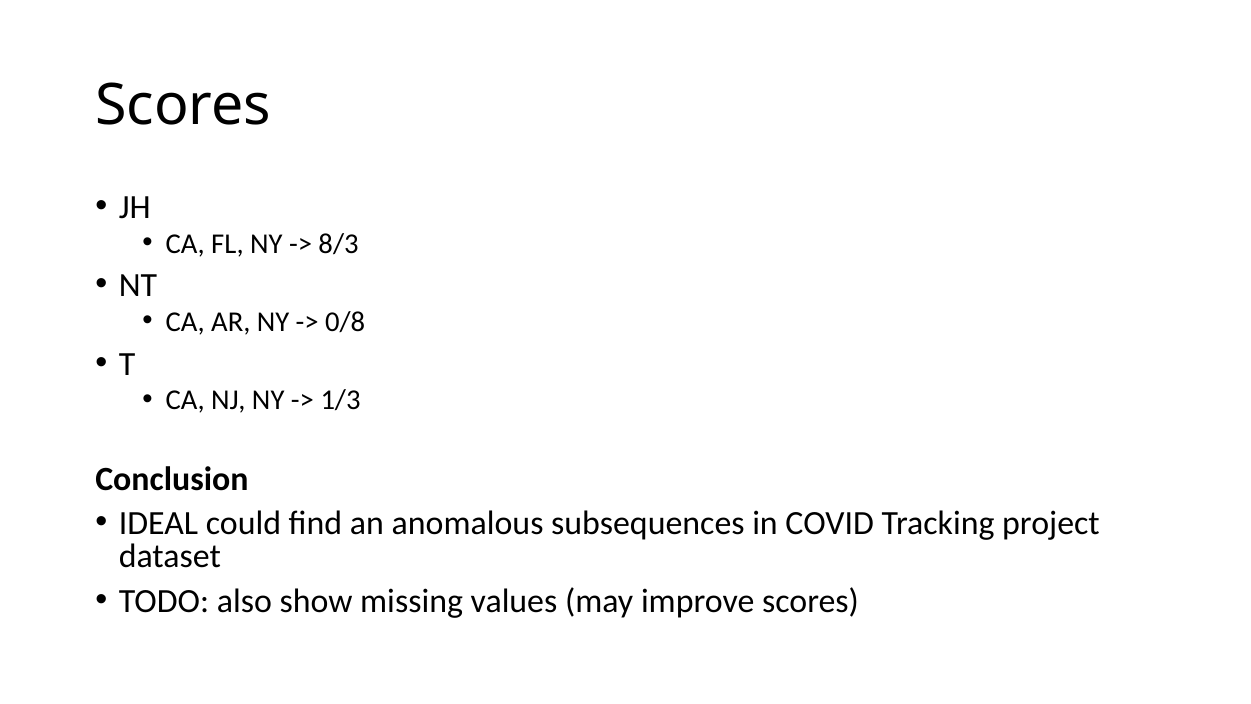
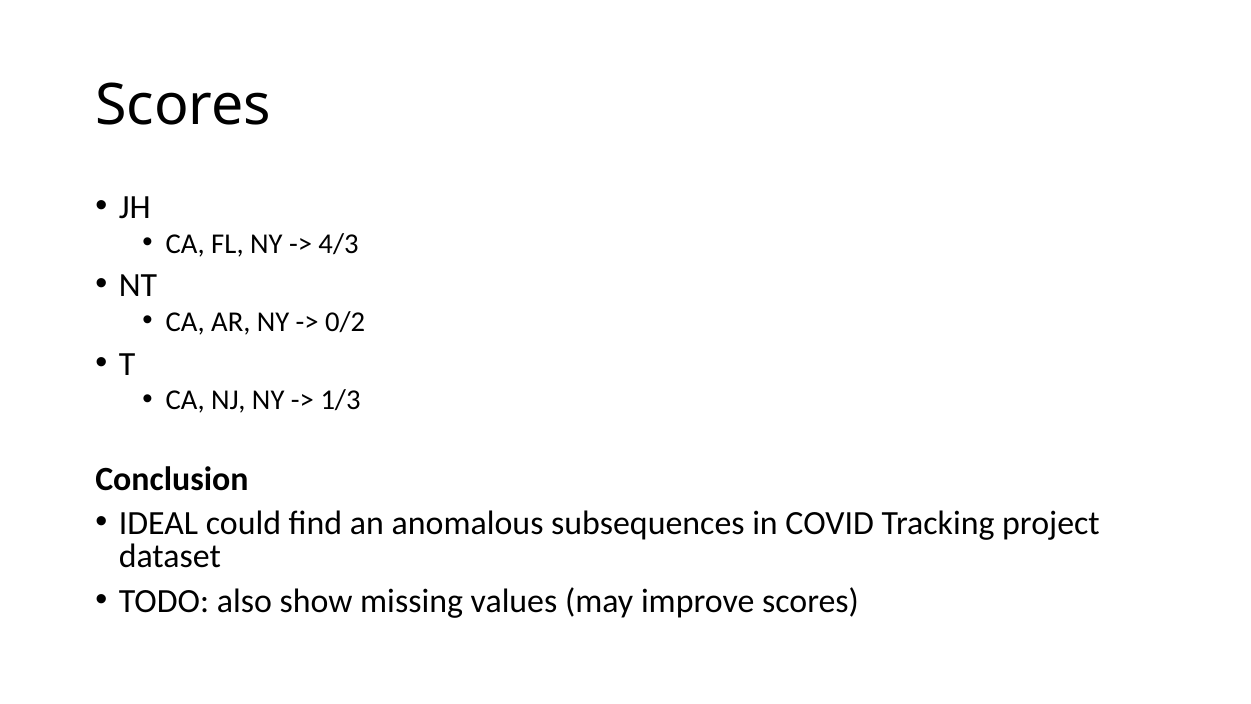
8/3: 8/3 -> 4/3
0/8: 0/8 -> 0/2
